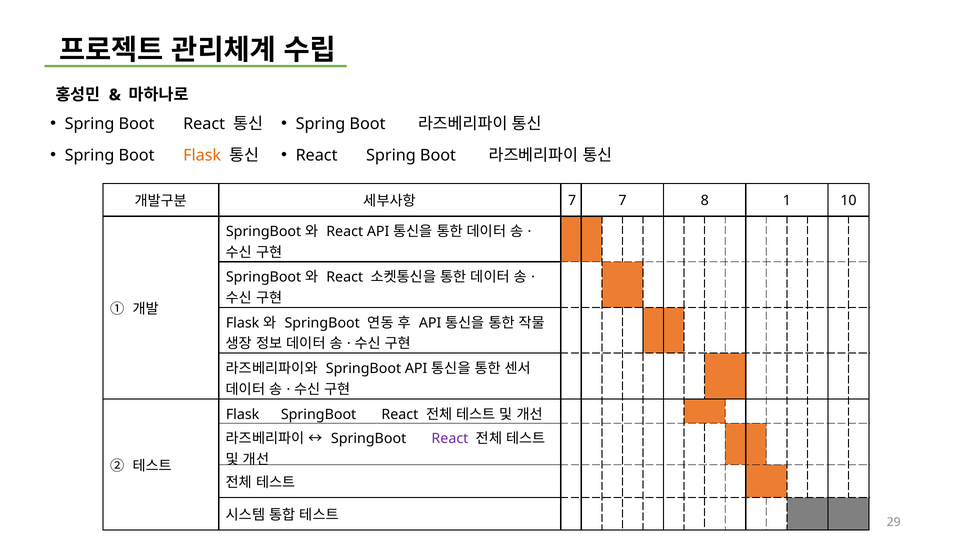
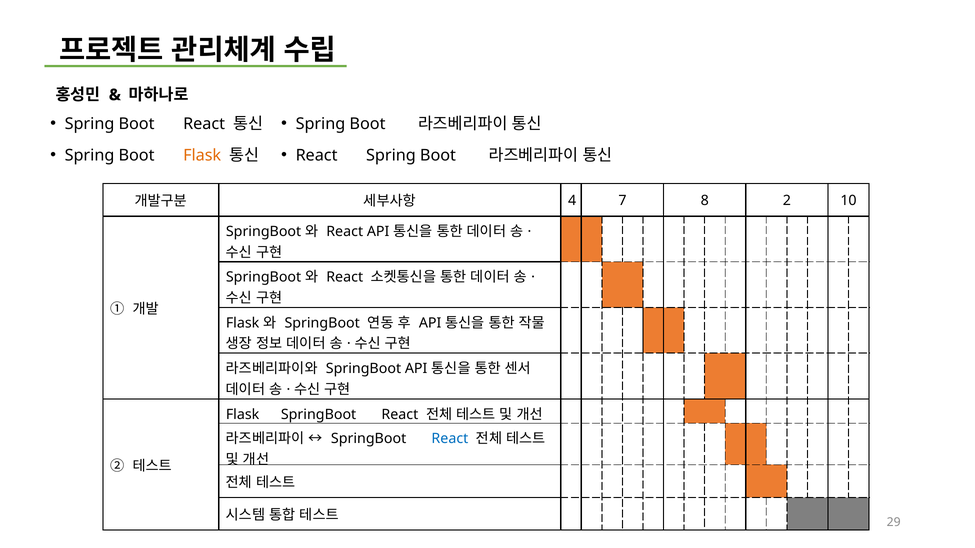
7 at (572, 201): 7 -> 4
1: 1 -> 2
React at (450, 439) colour: purple -> blue
